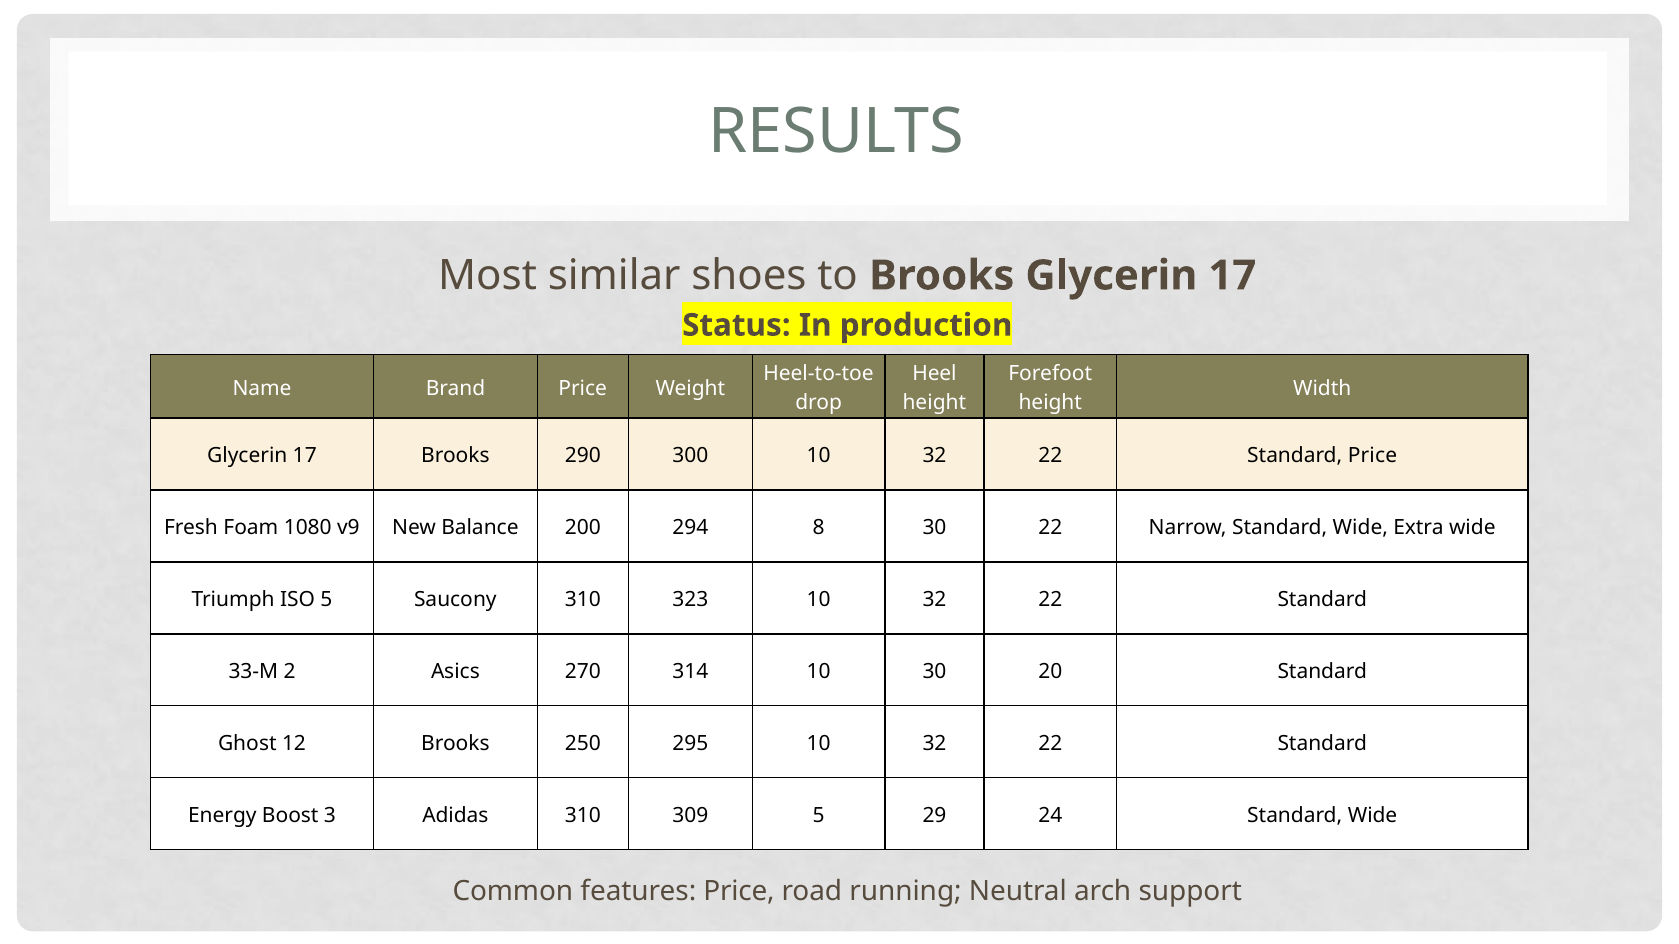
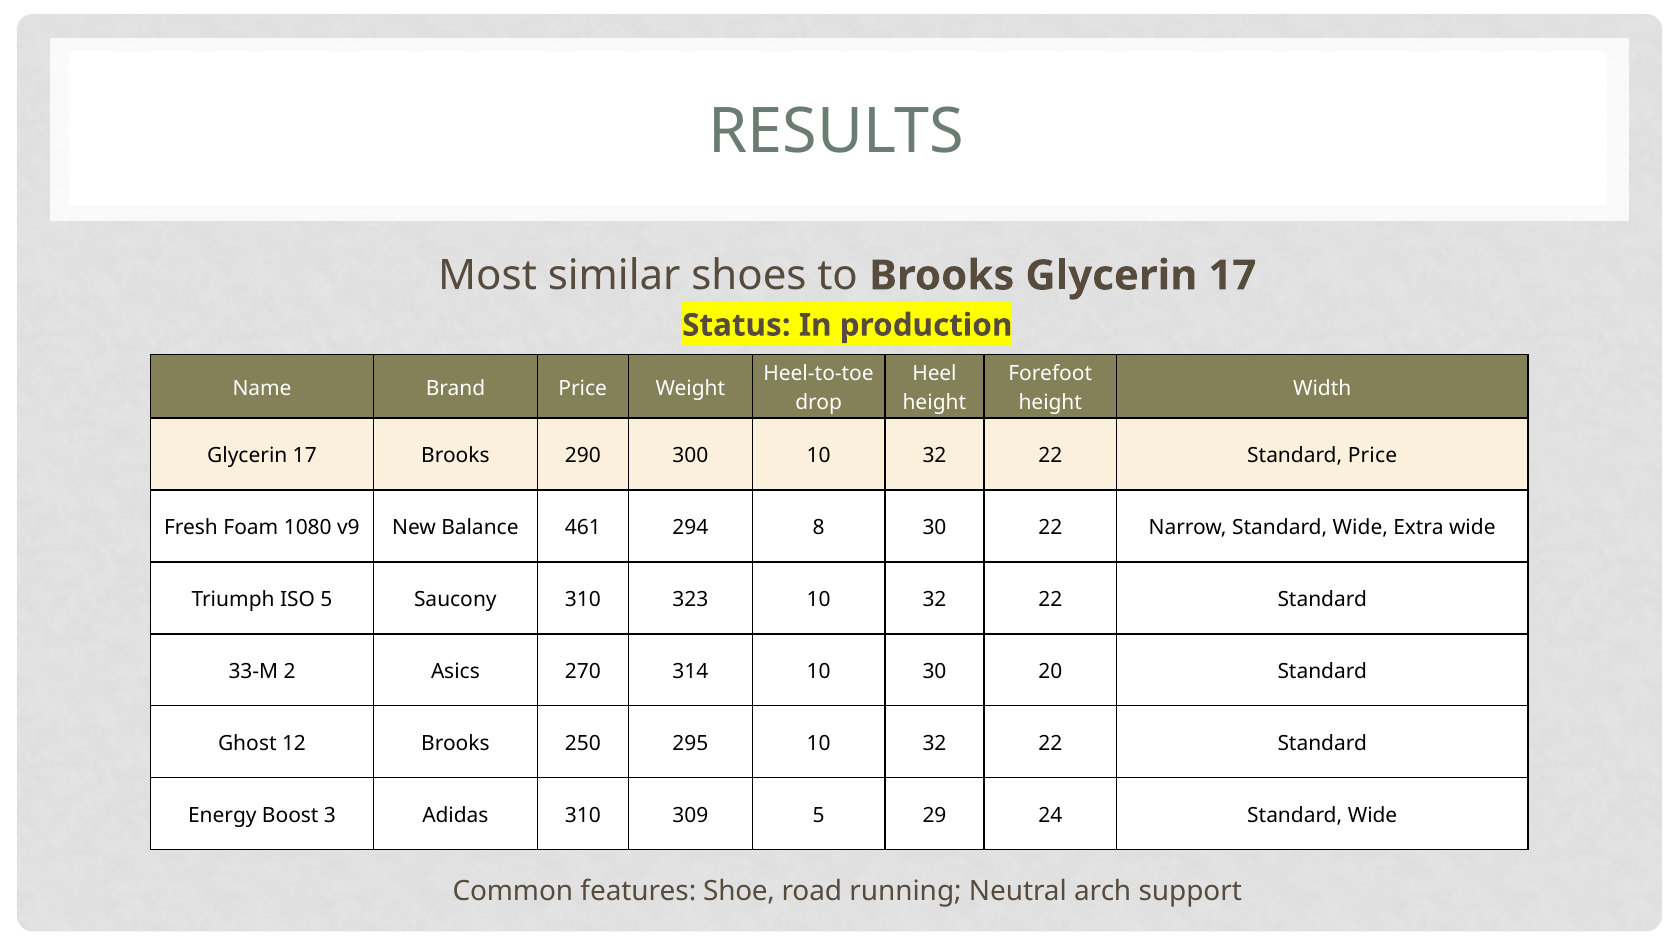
200: 200 -> 461
features Price: Price -> Shoe
